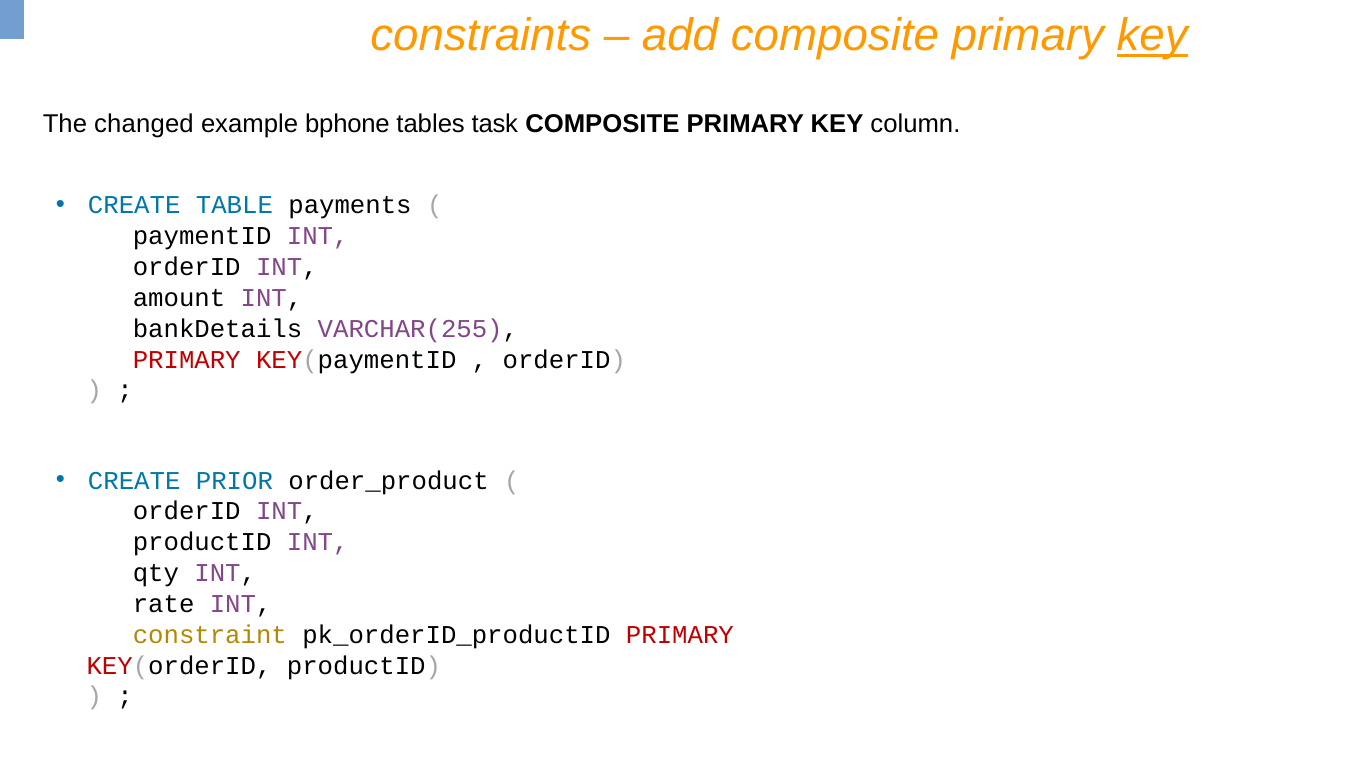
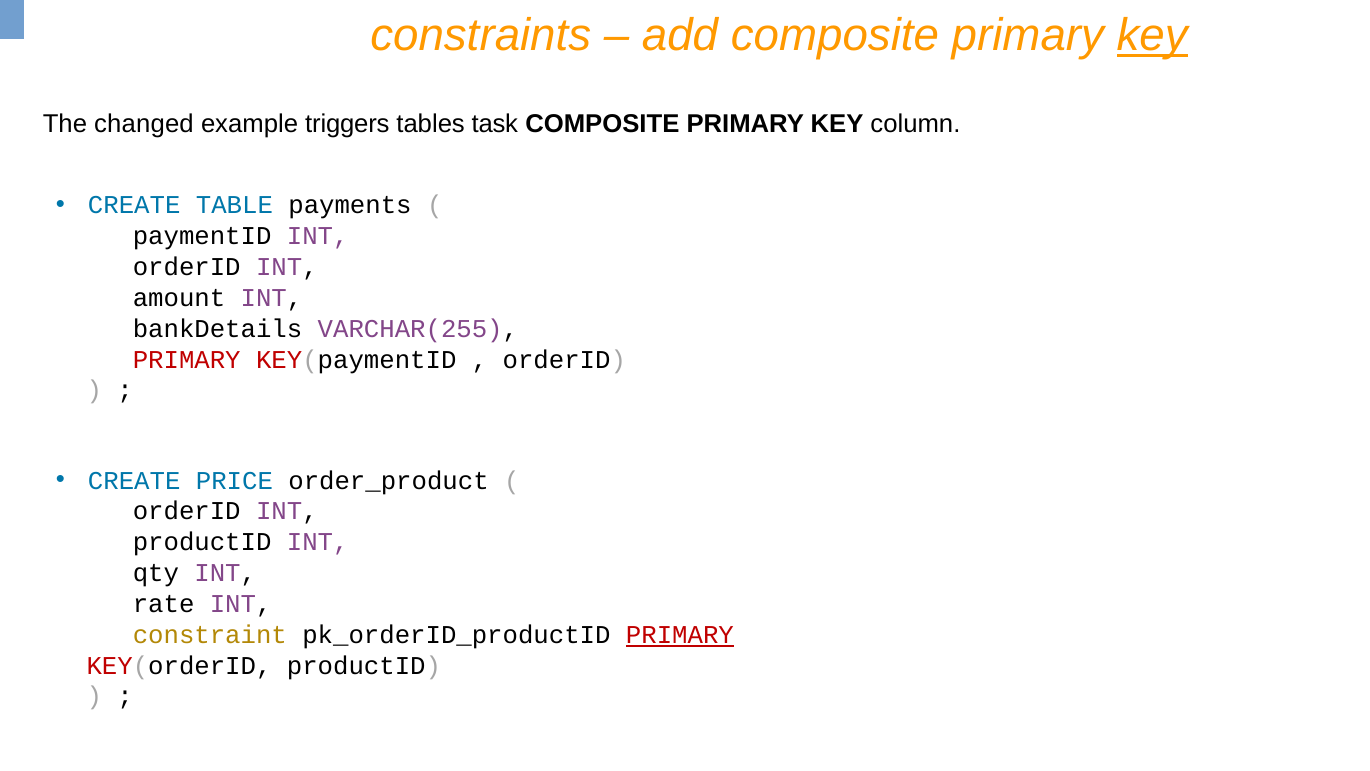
bphone: bphone -> triggers
PRIOR: PRIOR -> PRICE
PRIMARY at (680, 634) underline: none -> present
